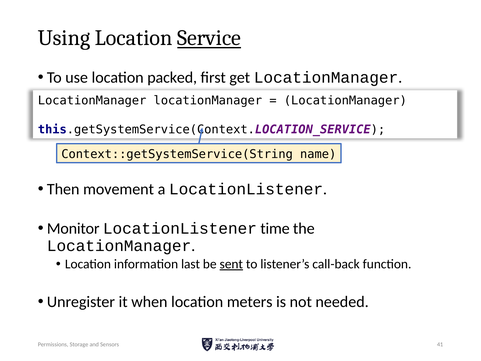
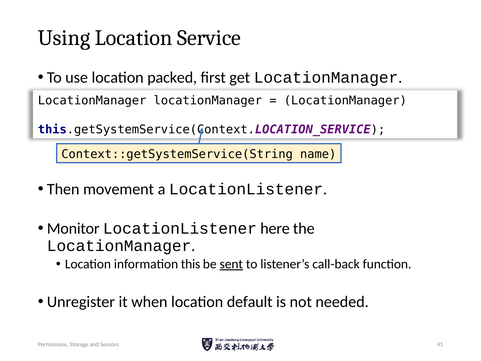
Service underline: present -> none
time: time -> here
last: last -> this
meters: meters -> default
